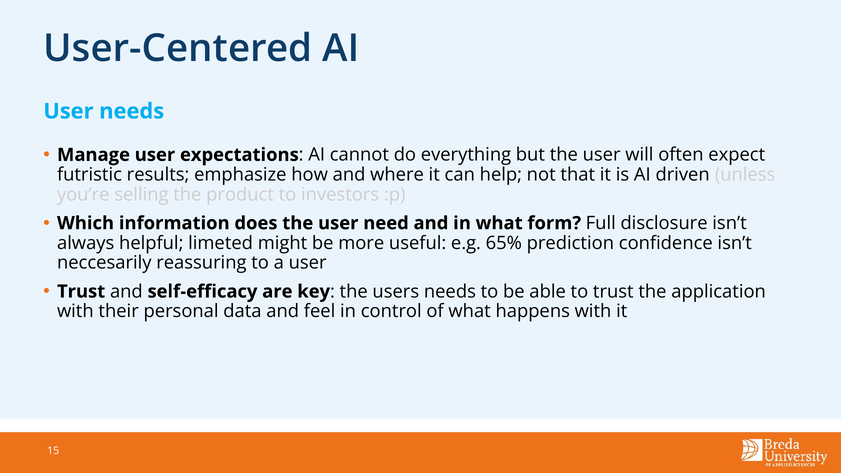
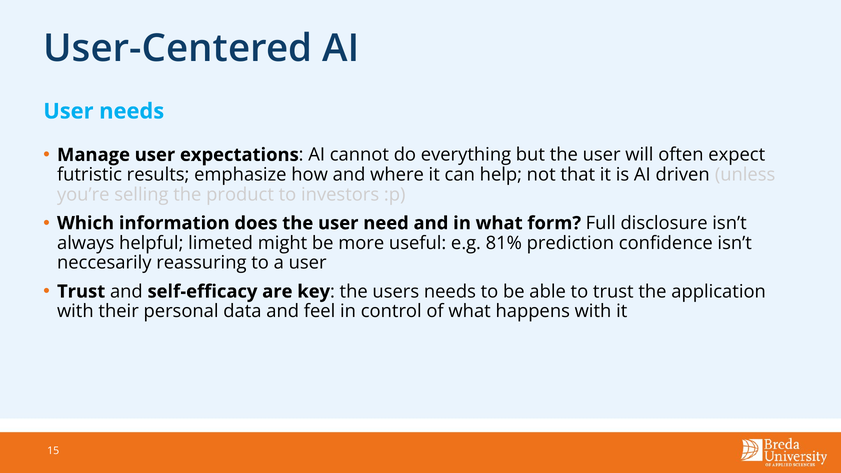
65%: 65% -> 81%
